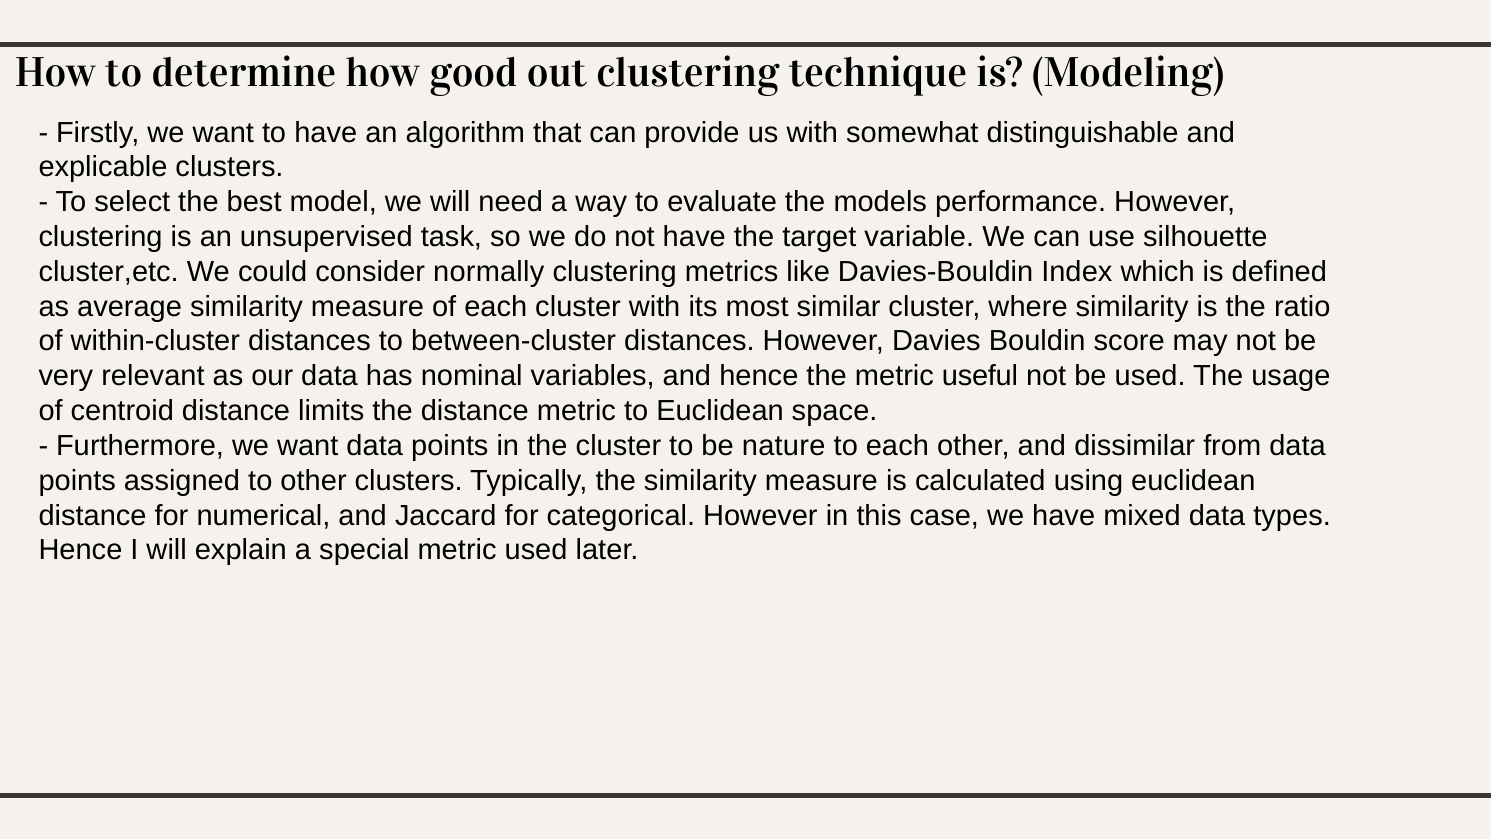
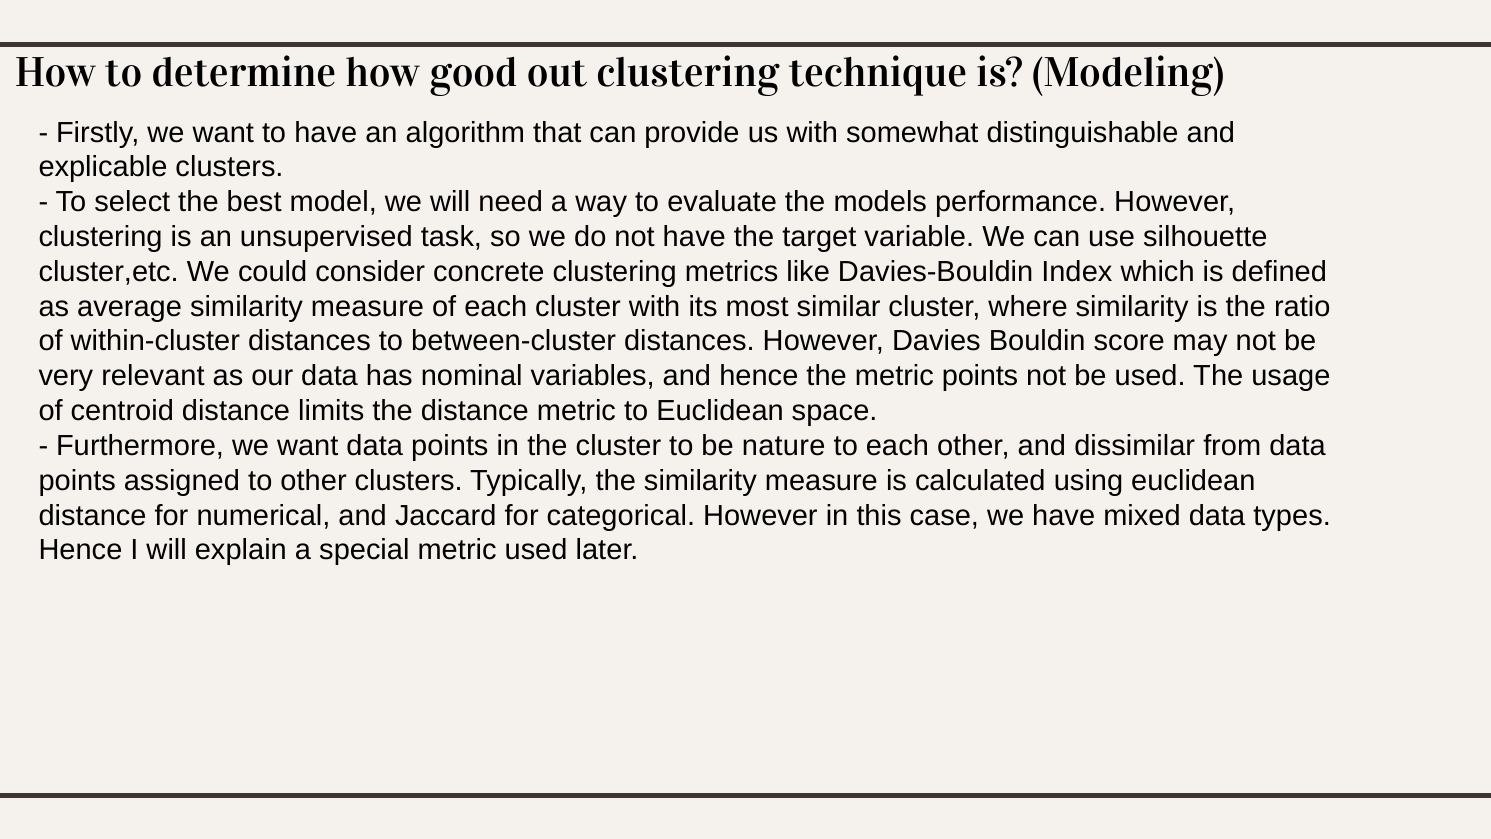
normally: normally -> concrete
metric useful: useful -> points
